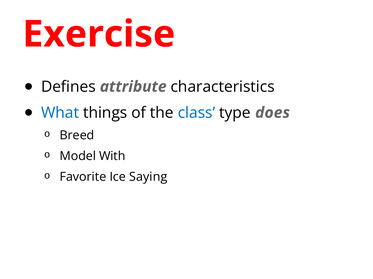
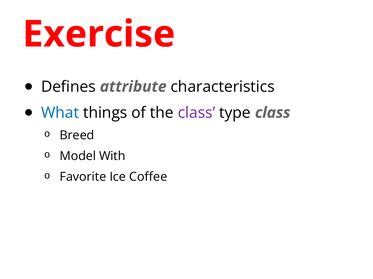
class at (196, 113) colour: blue -> purple
type does: does -> class
Saying: Saying -> Coffee
